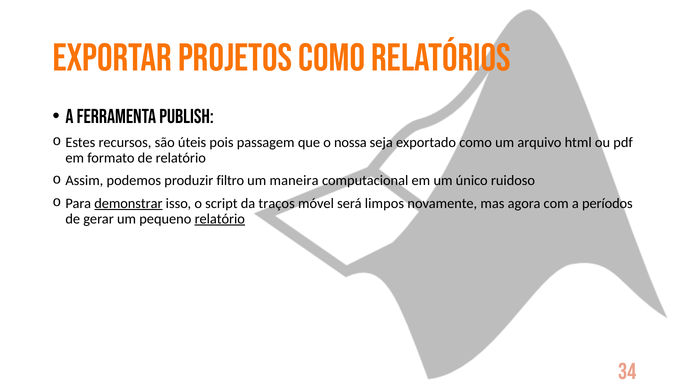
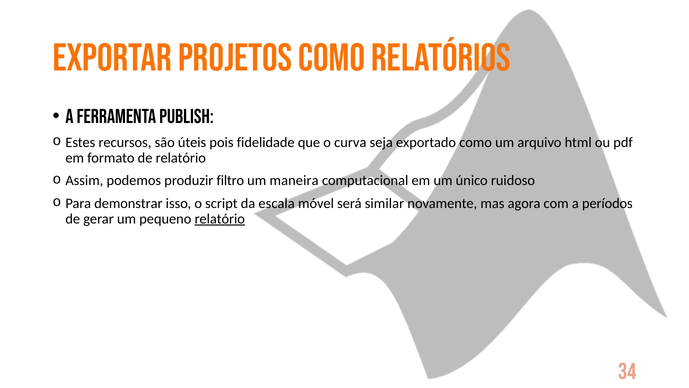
passagem: passagem -> fidelidade
nossa: nossa -> curva
demonstrar underline: present -> none
traços: traços -> escala
limpos: limpos -> similar
